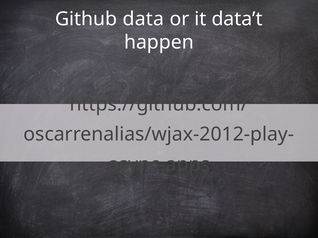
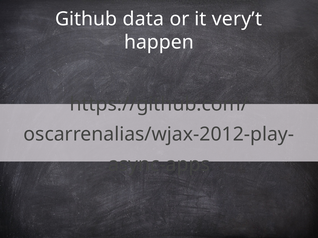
data’t: data’t -> very’t
